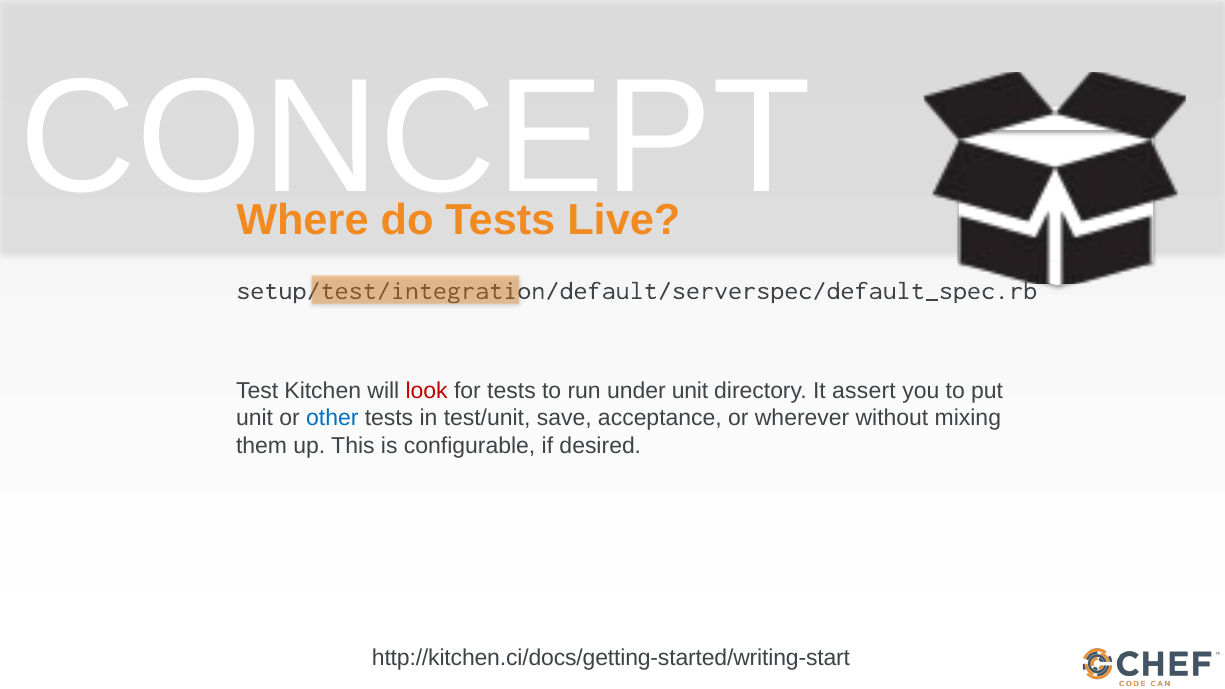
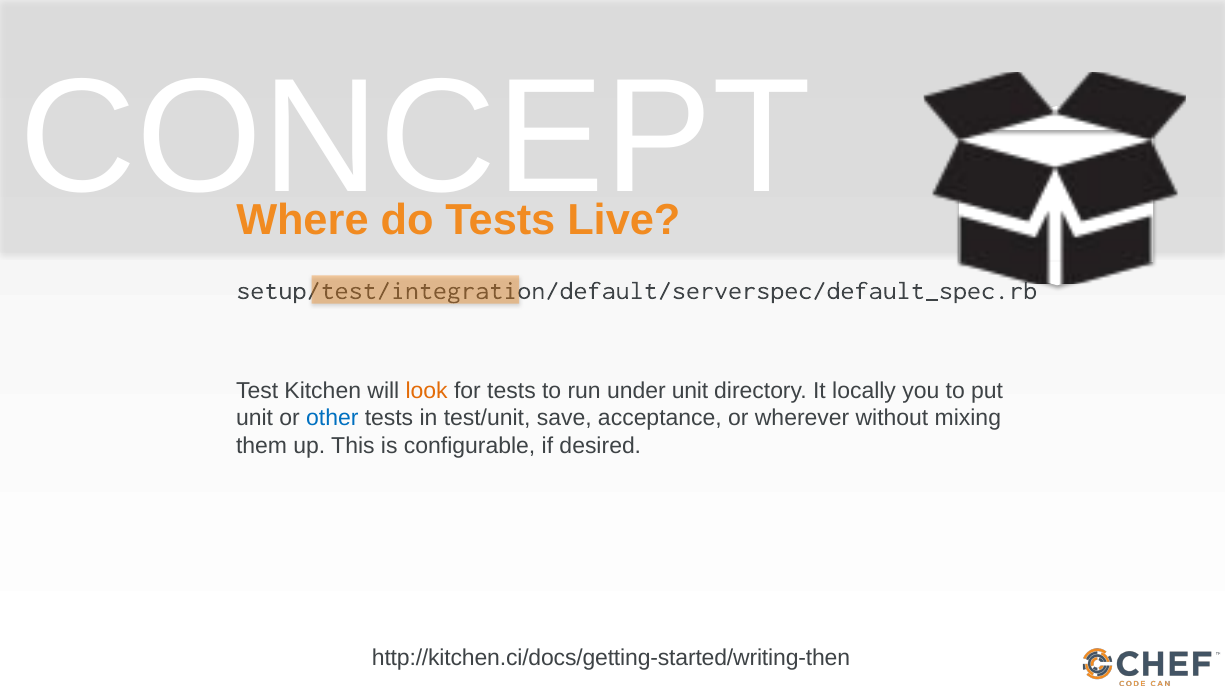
look colour: red -> orange
assert: assert -> locally
http://kitchen.ci/docs/getting-started/writing-start: http://kitchen.ci/docs/getting-started/writing-start -> http://kitchen.ci/docs/getting-started/writing-then
